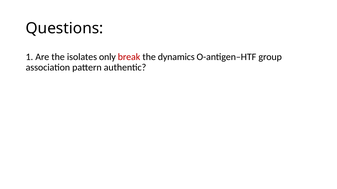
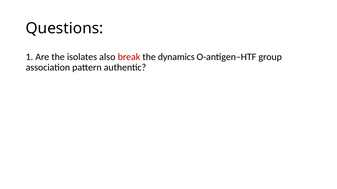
only: only -> also
